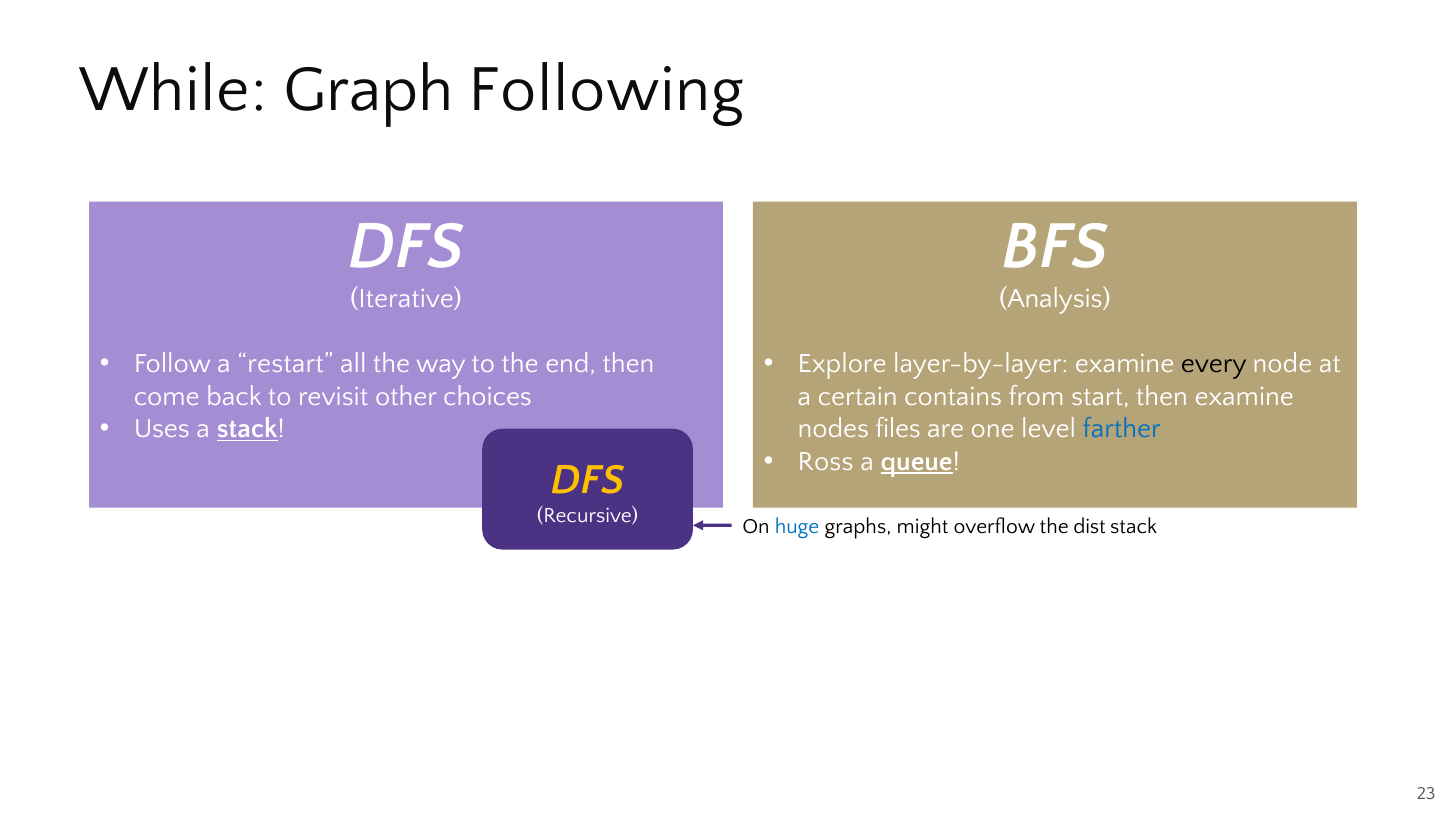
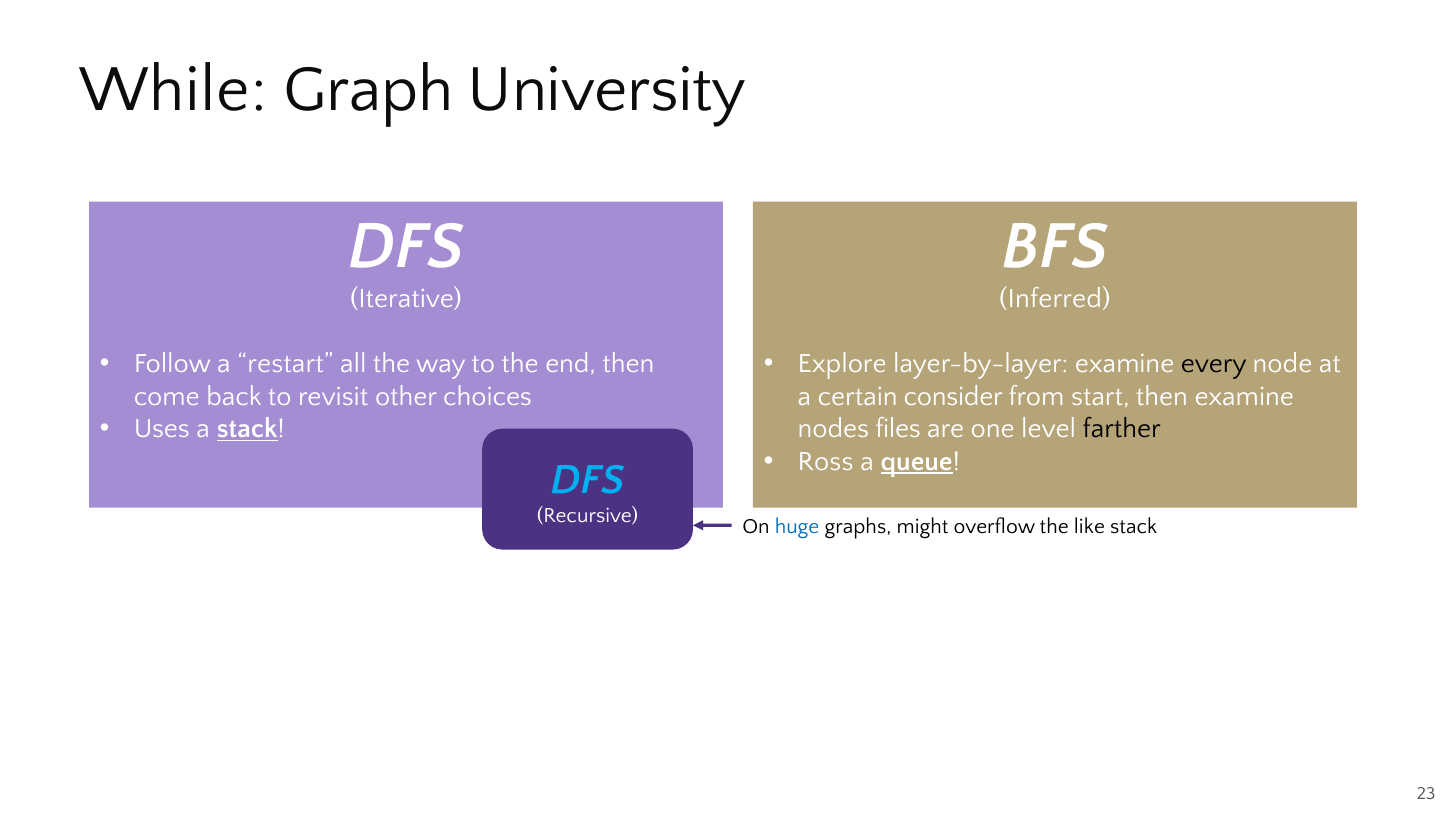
Following: Following -> University
Analysis: Analysis -> Inferred
contains: contains -> consider
farther colour: blue -> black
DFS at (588, 479) colour: yellow -> light blue
dist: dist -> like
